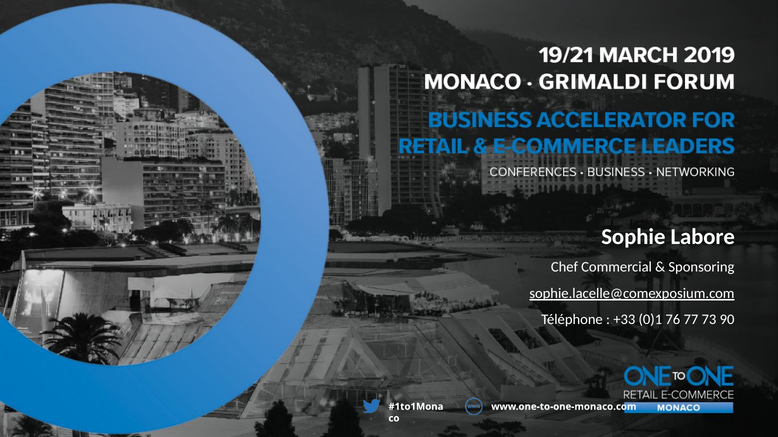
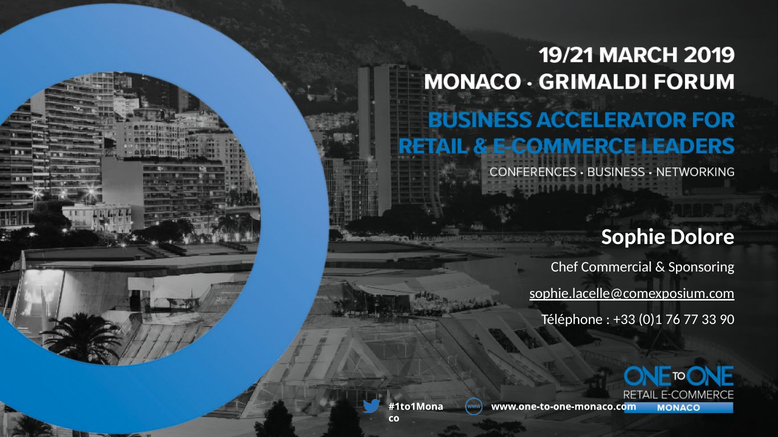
Labore: Labore -> Dolore
73: 73 -> 33
